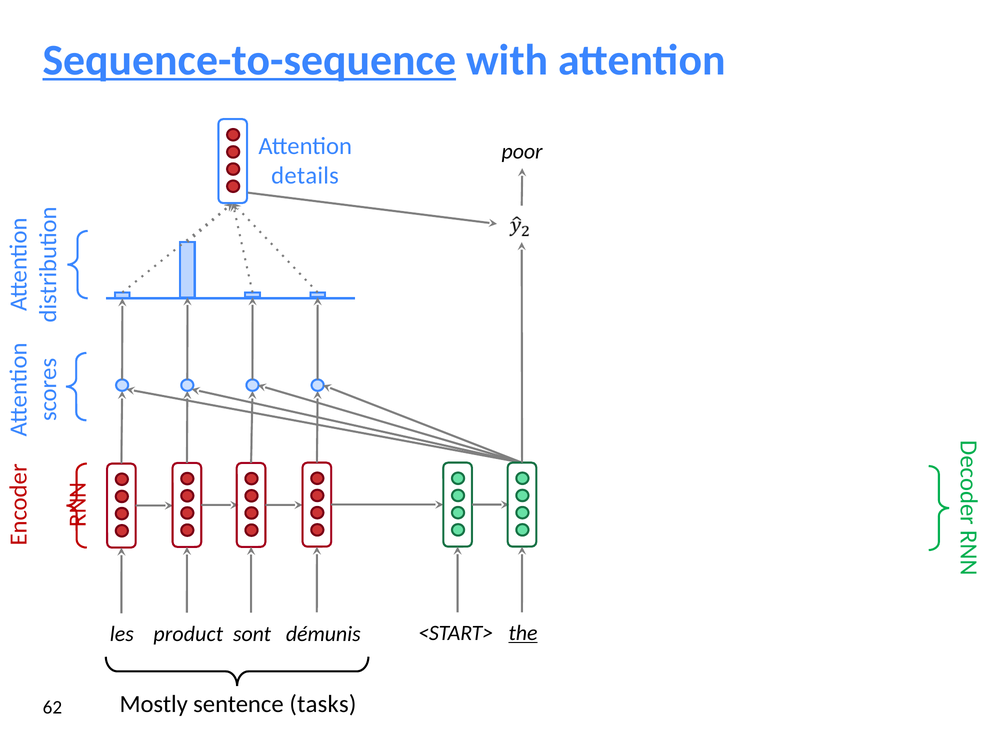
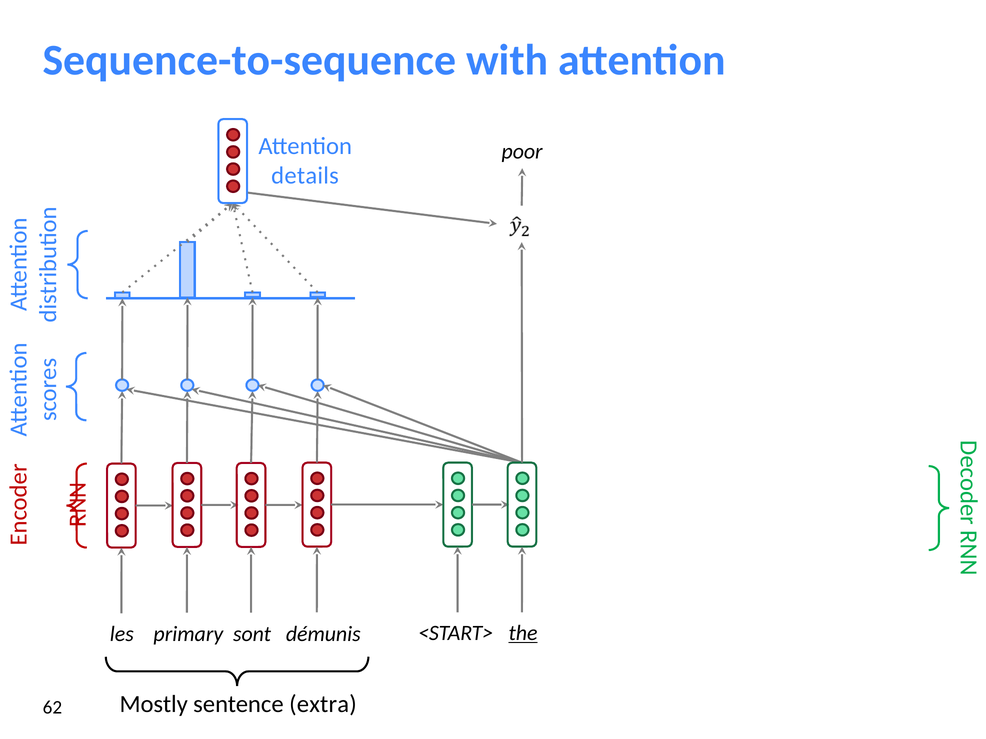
Sequence-to-sequence underline: present -> none
product: product -> primary
tasks: tasks -> extra
